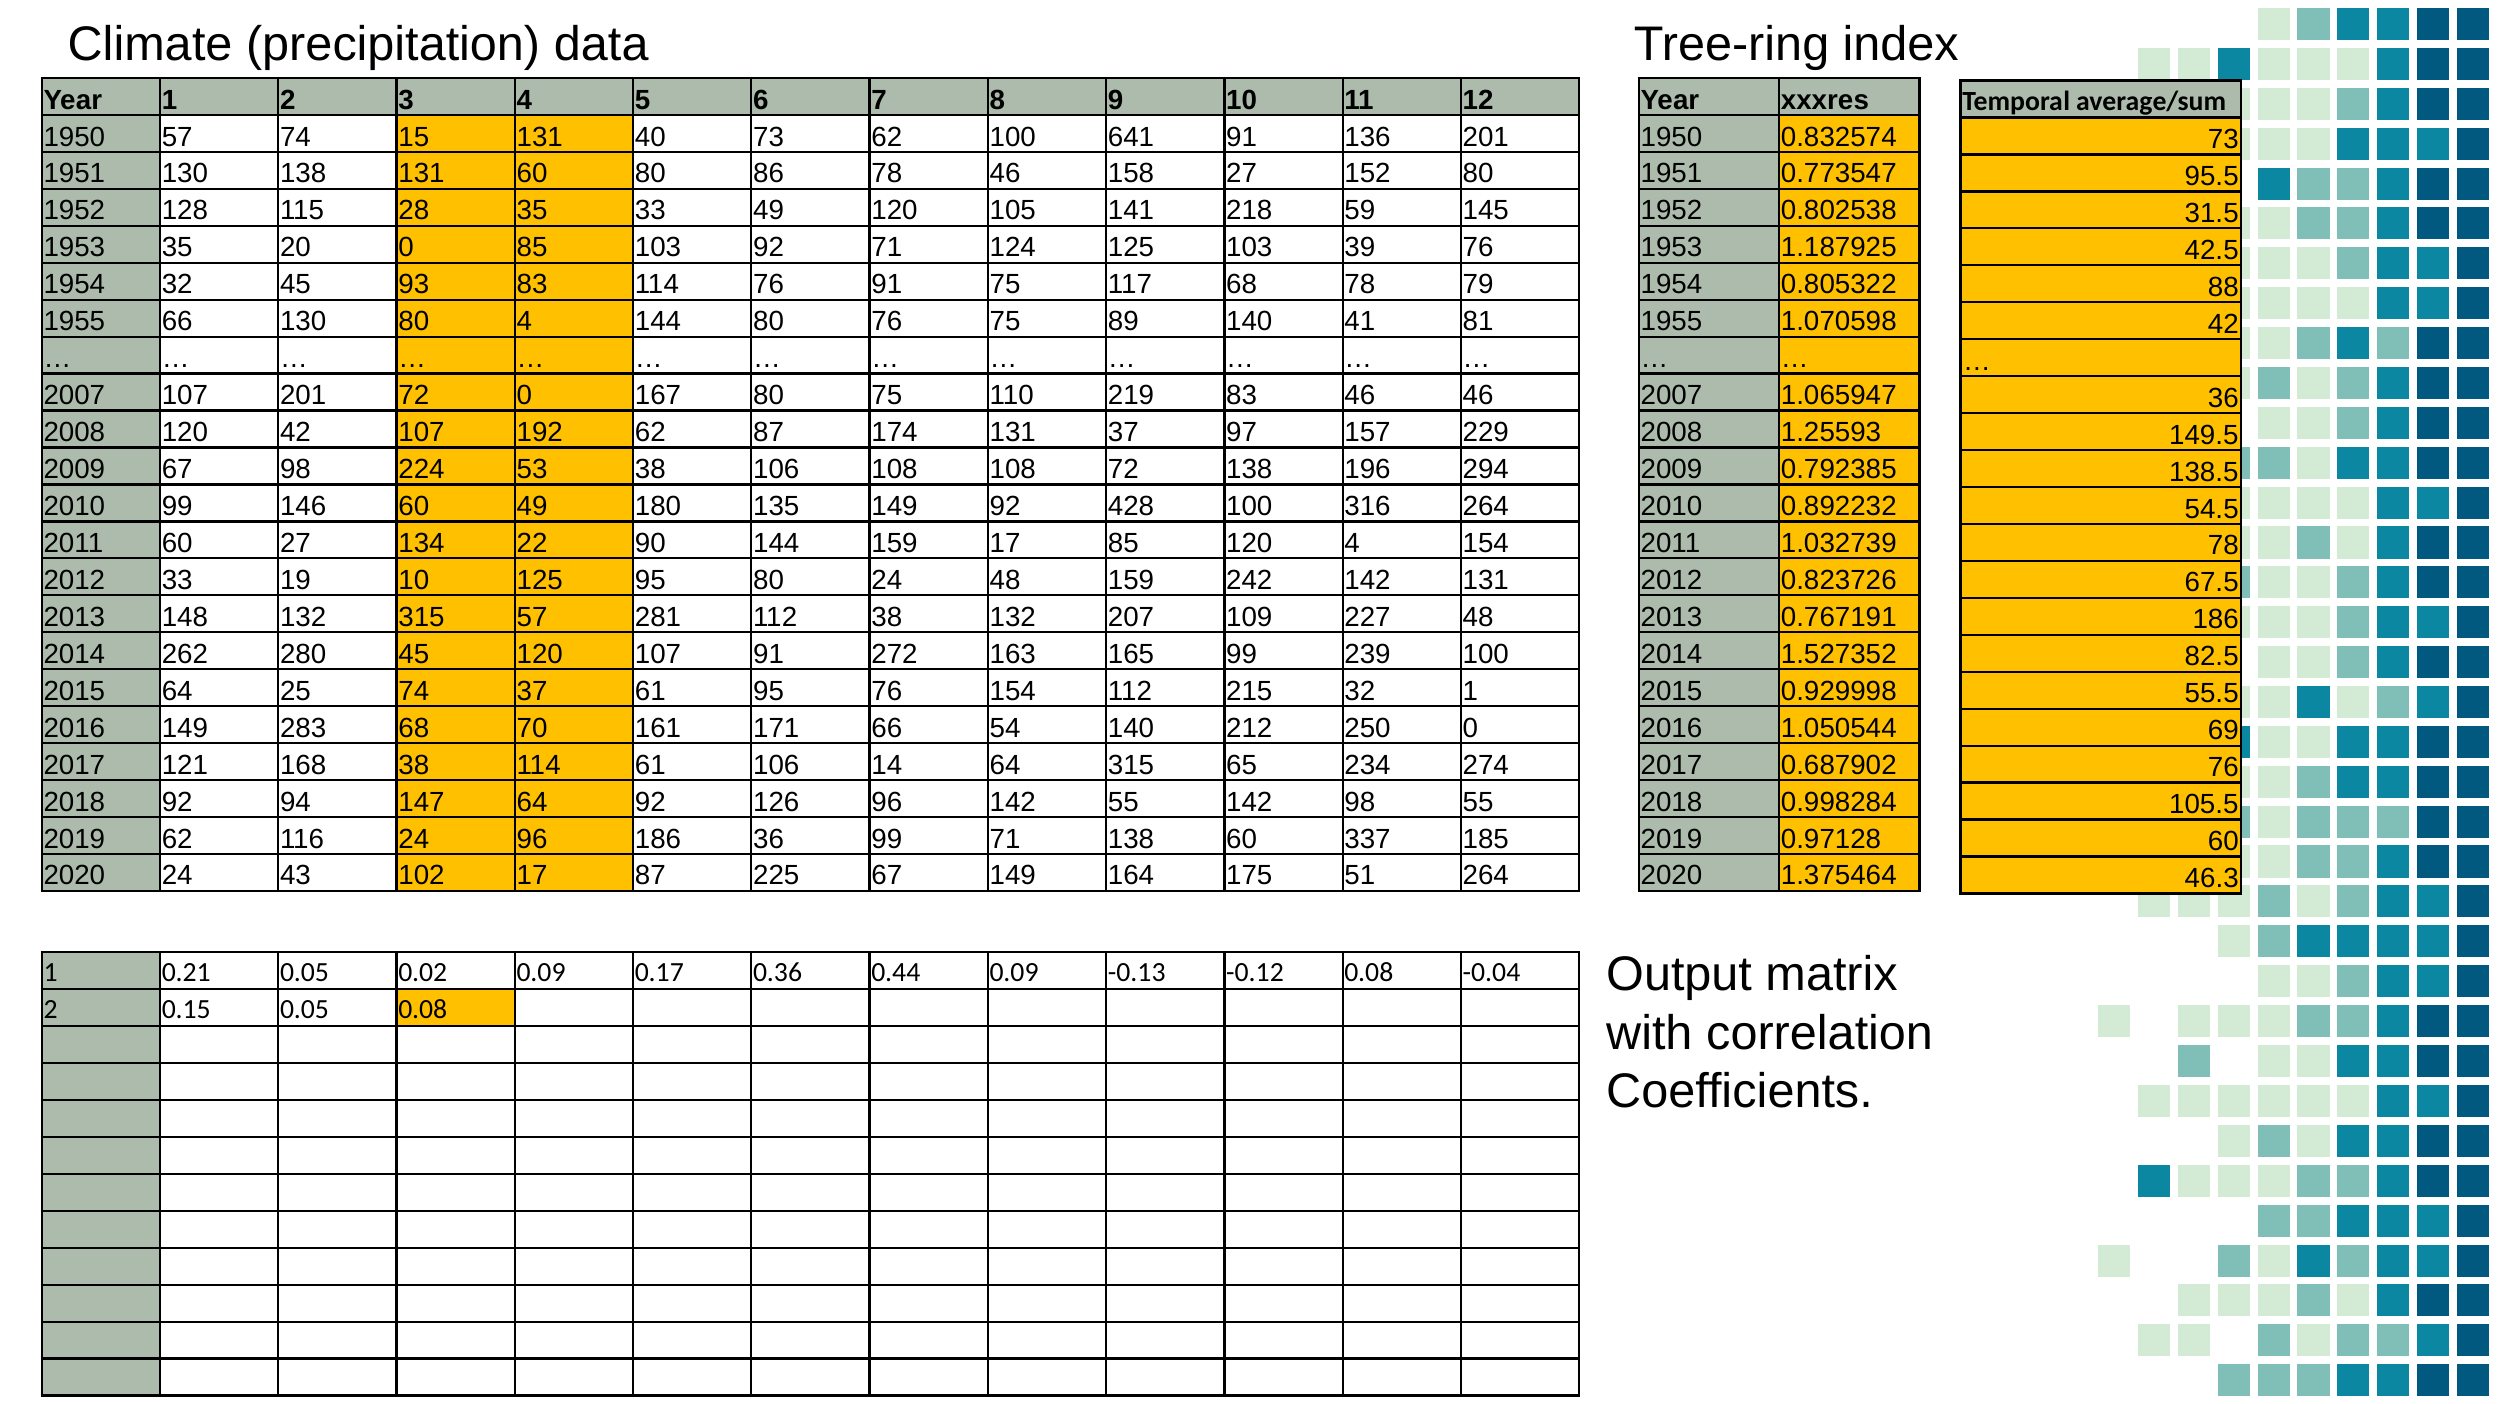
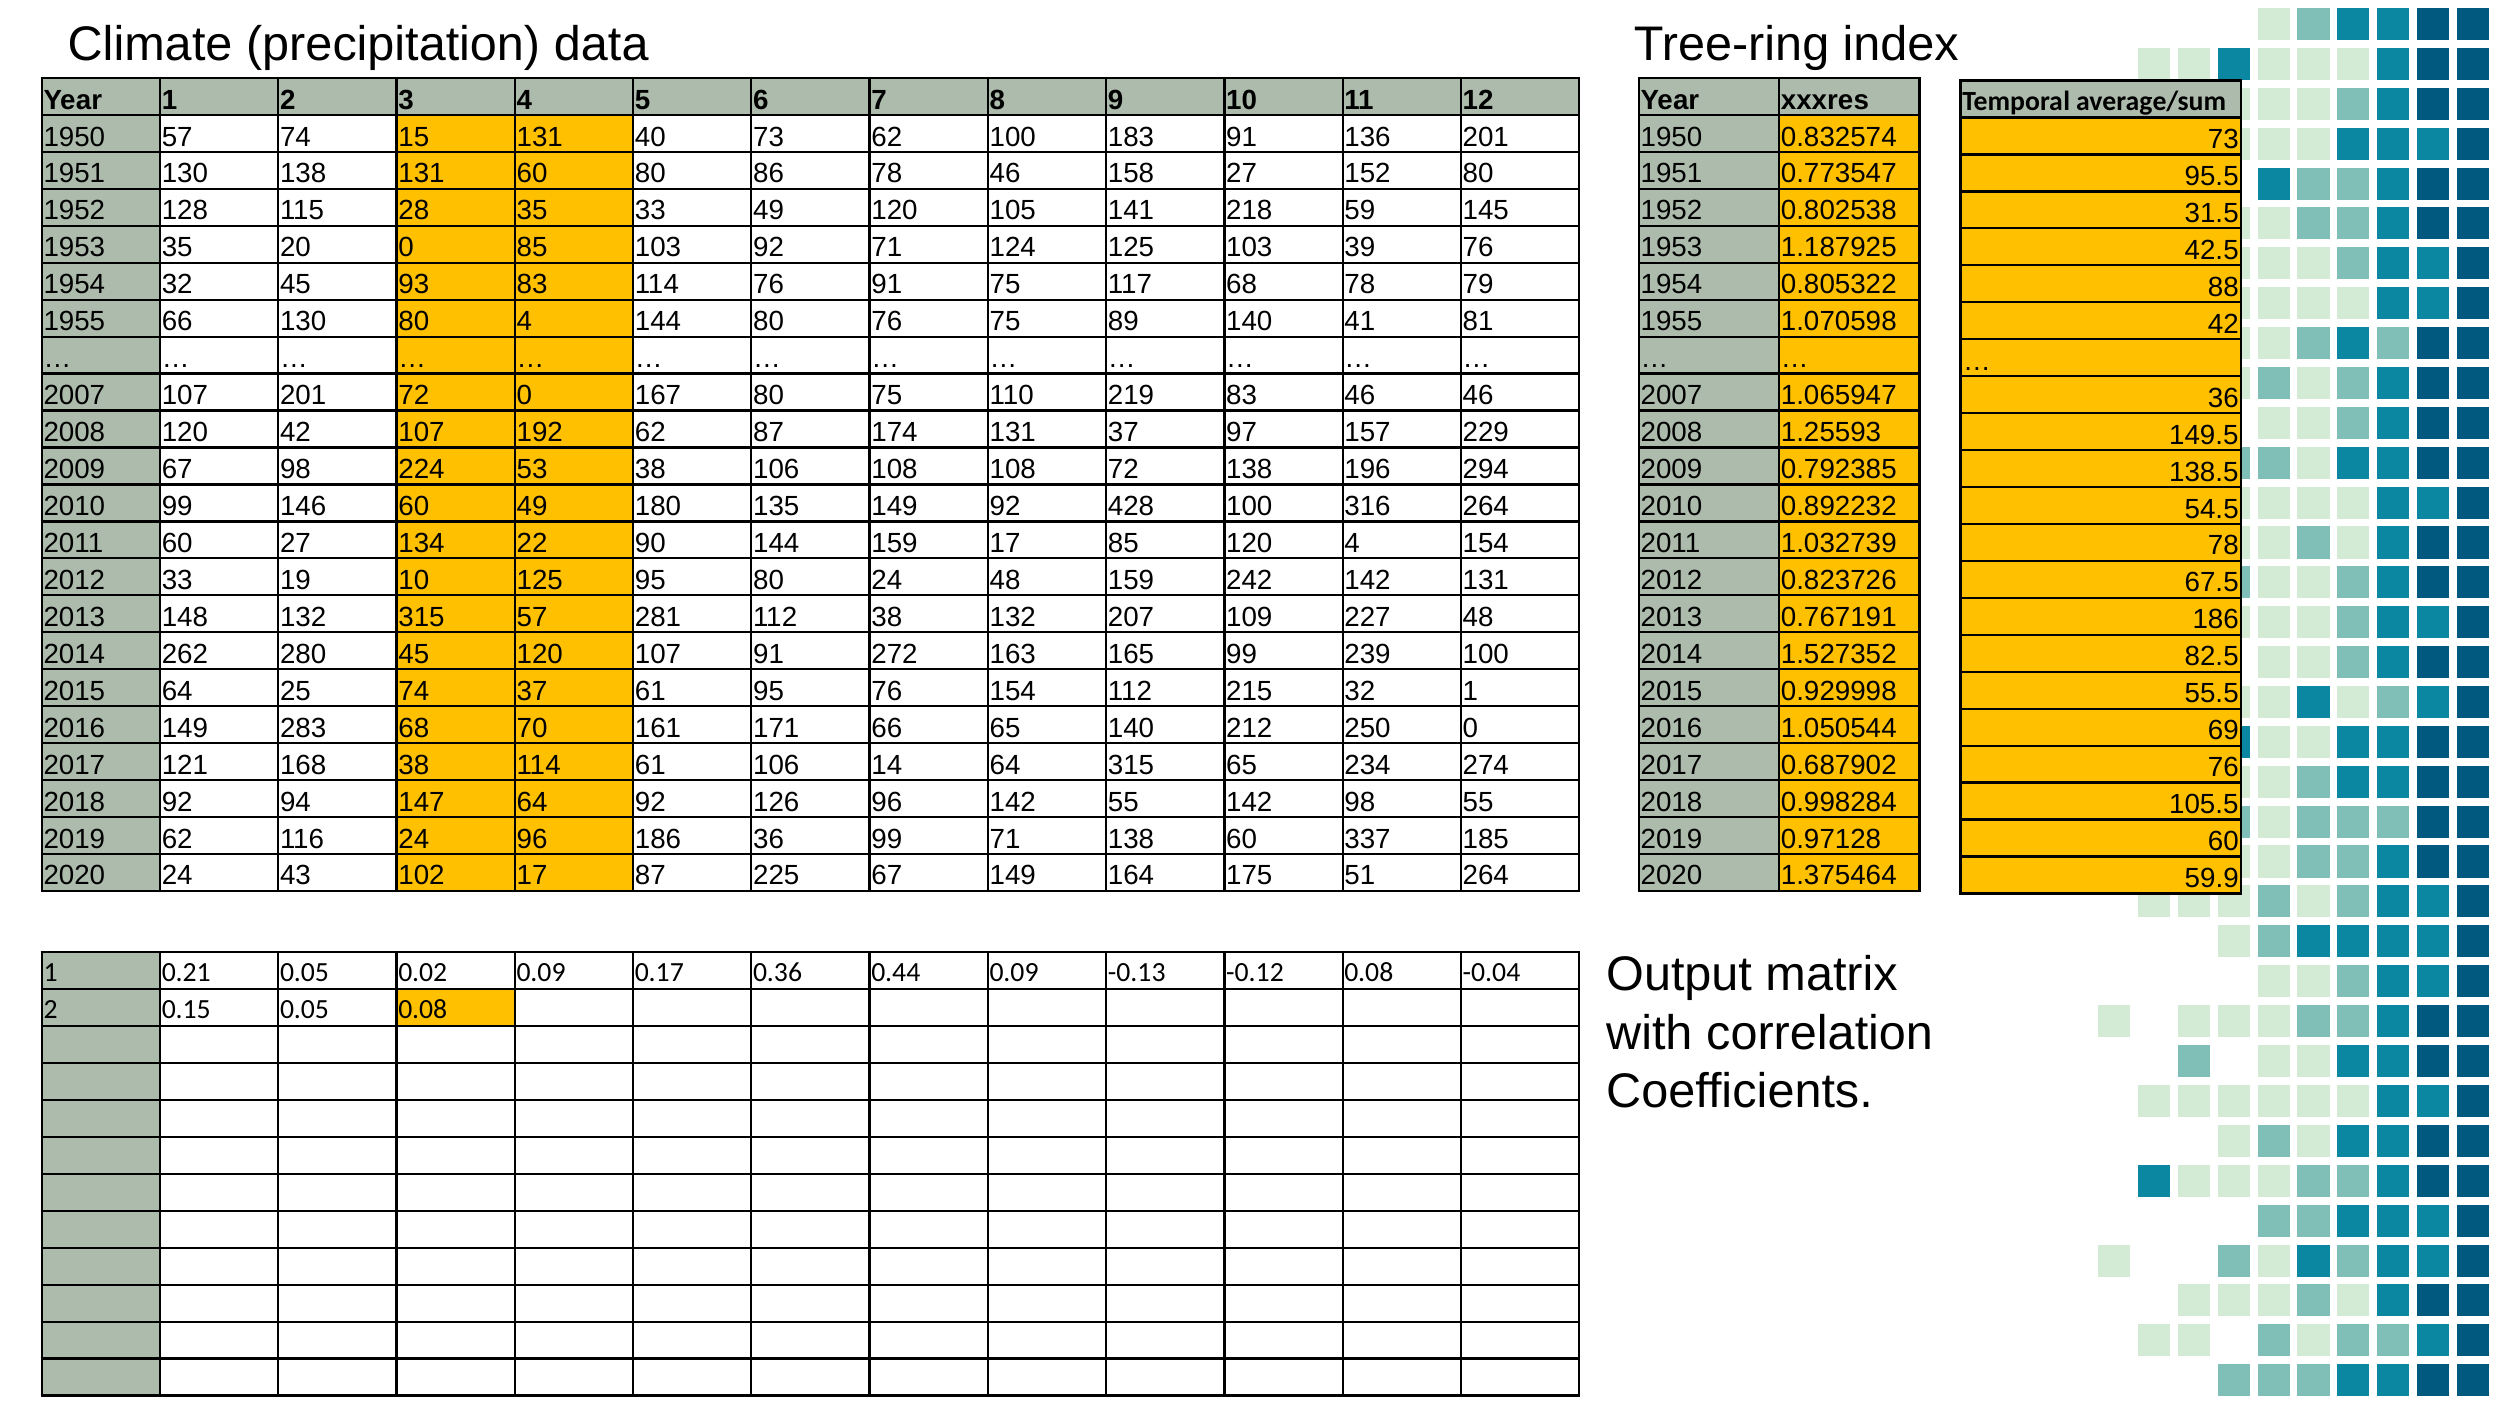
641: 641 -> 183
66 54: 54 -> 65
46.3: 46.3 -> 59.9
